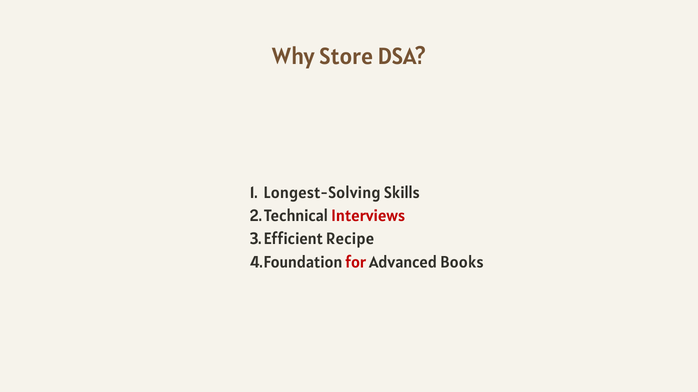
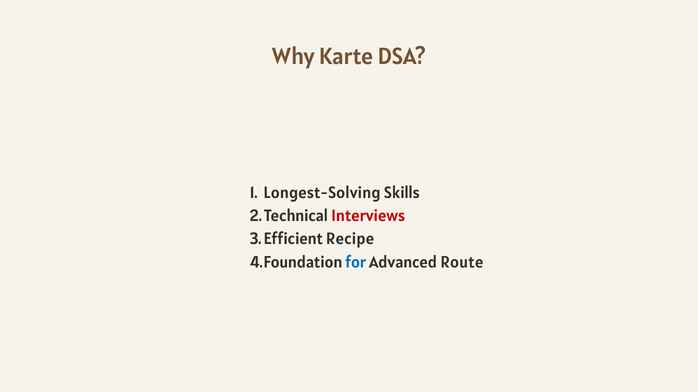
Store: Store -> Karte
for colour: red -> blue
Books: Books -> Route
